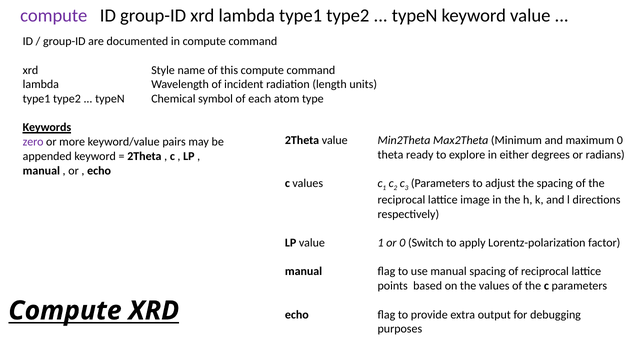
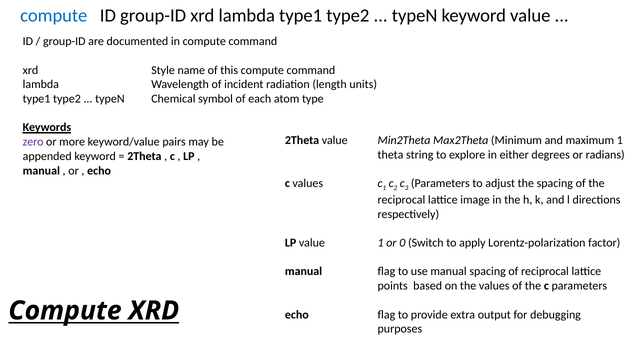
compute at (54, 16) colour: purple -> blue
maximum 0: 0 -> 1
ready: ready -> string
